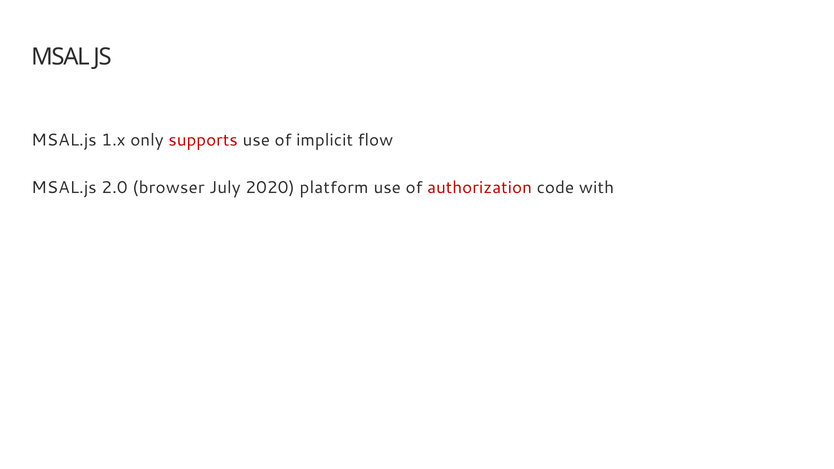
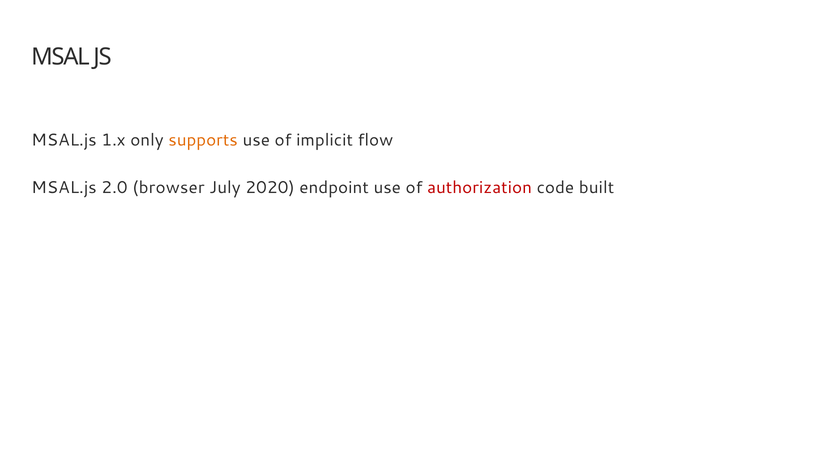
supports colour: red -> orange
platform: platform -> endpoint
with: with -> built
